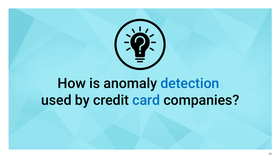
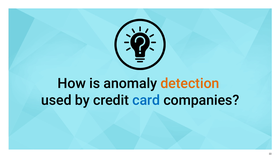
detection colour: blue -> orange
